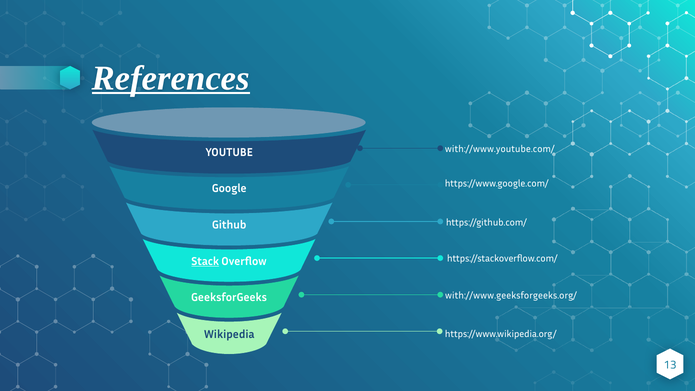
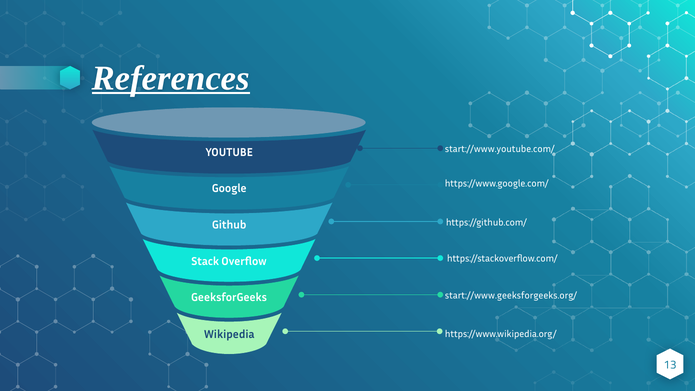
with://www.youtube.com/: with://www.youtube.com/ -> start://www.youtube.com/
Stack underline: present -> none
with://www.geeksforgeeks.org/: with://www.geeksforgeeks.org/ -> start://www.geeksforgeeks.org/
